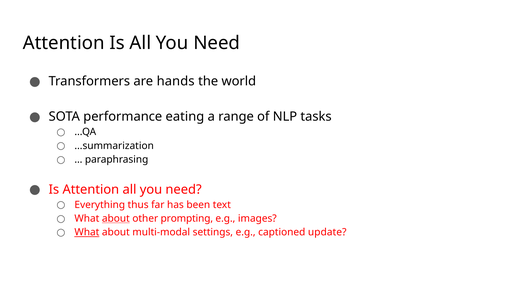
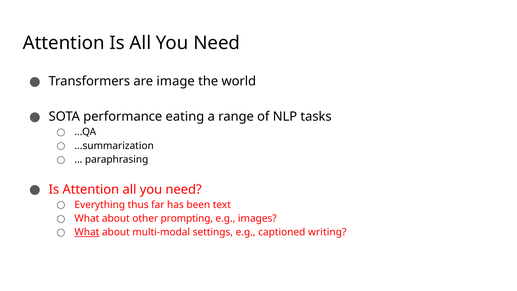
hands: hands -> image
about at (116, 218) underline: present -> none
update: update -> writing
